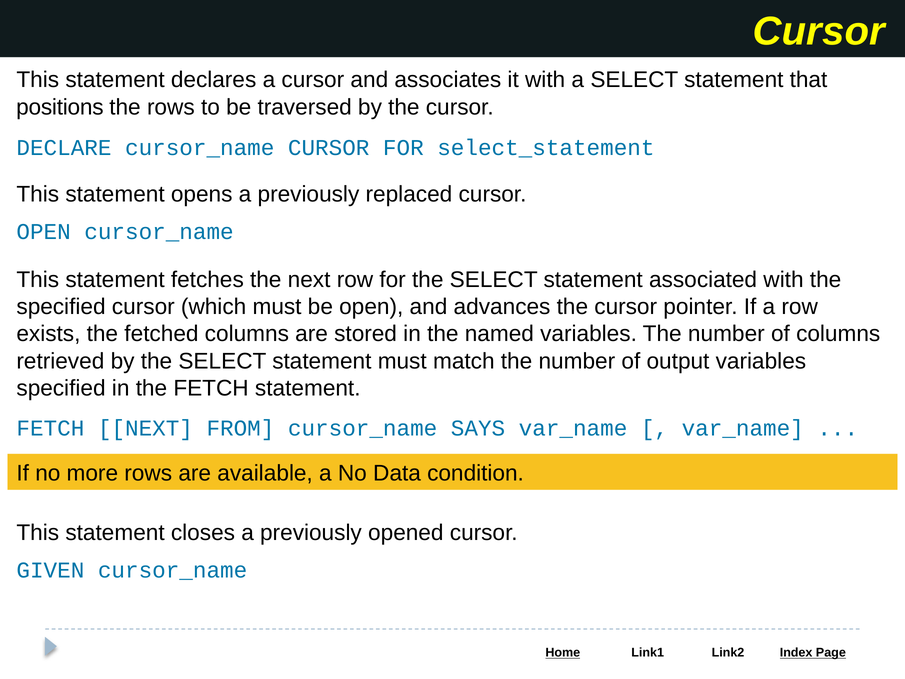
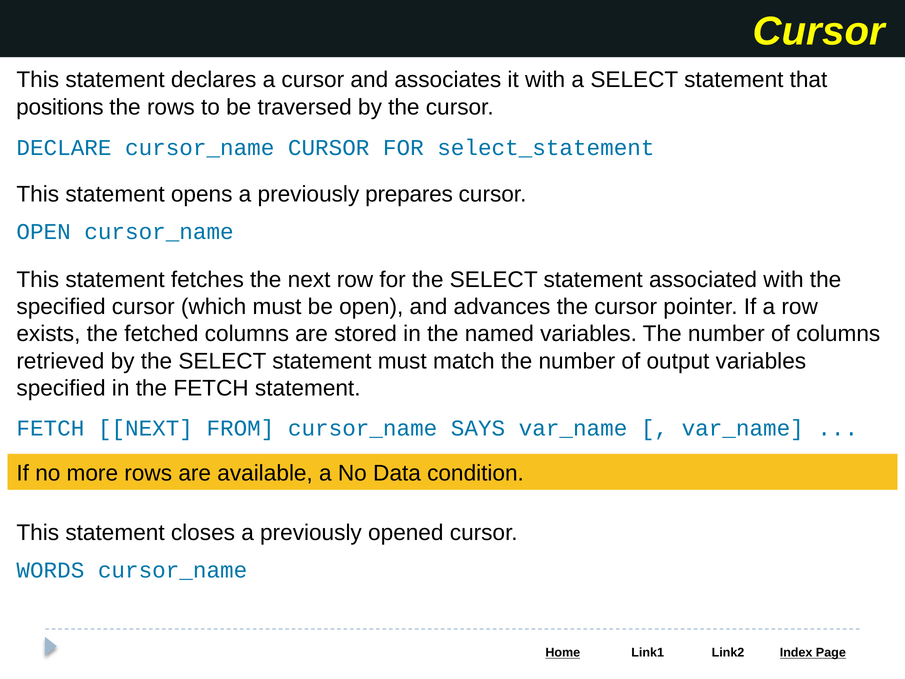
replaced: replaced -> prepares
GIVEN: GIVEN -> WORDS
